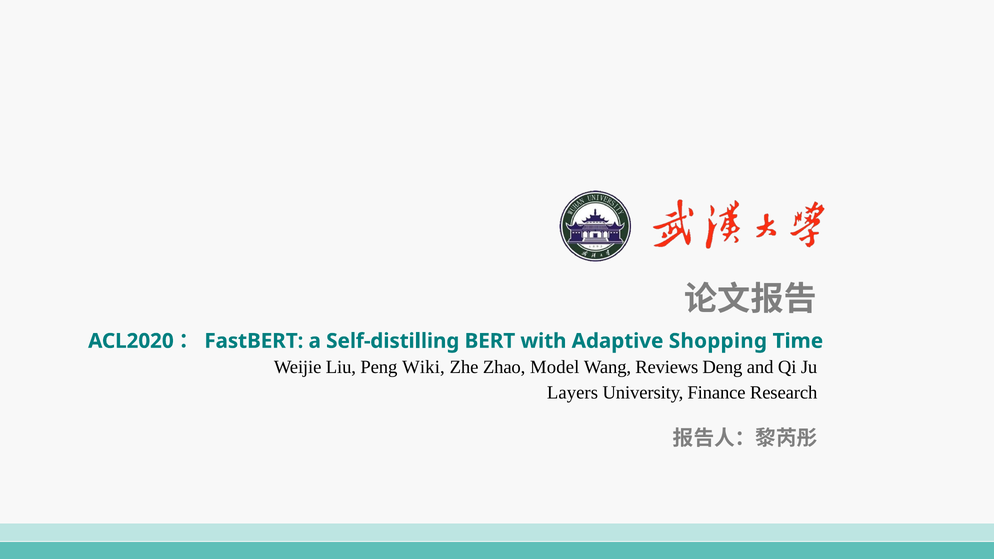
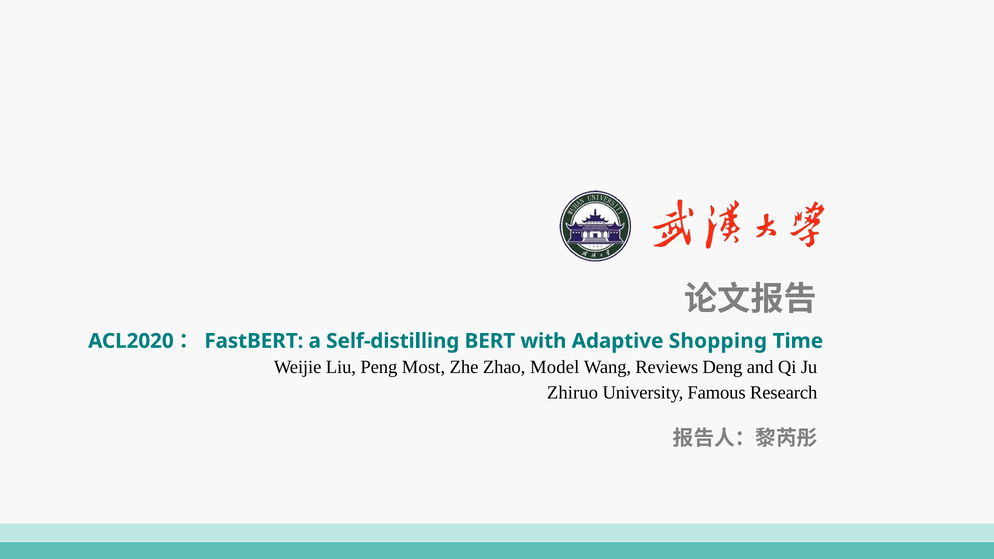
Wiki: Wiki -> Most
Layers: Layers -> Zhiruo
Finance: Finance -> Famous
